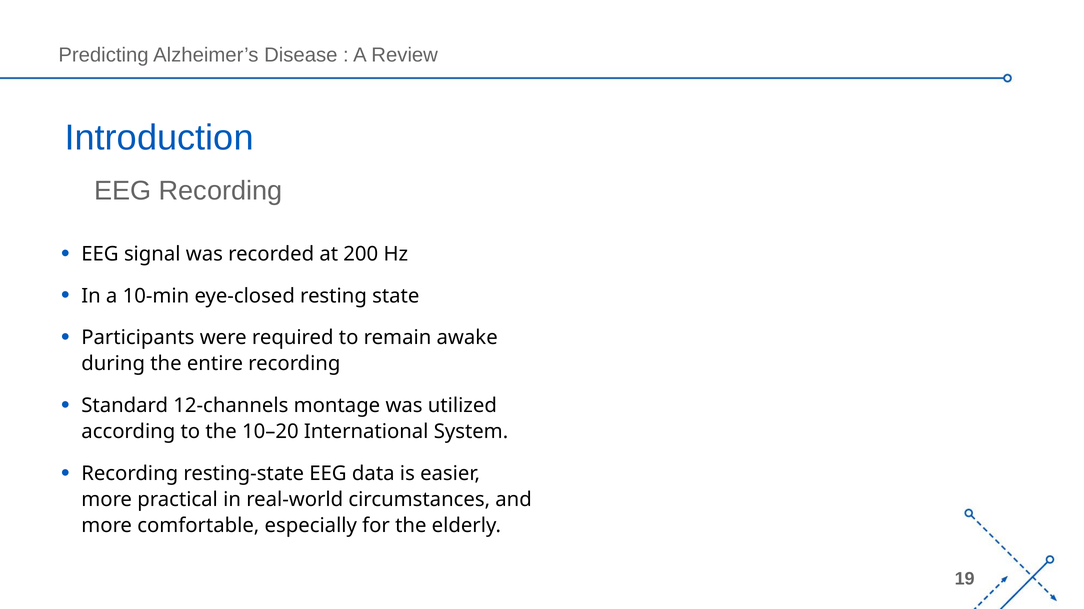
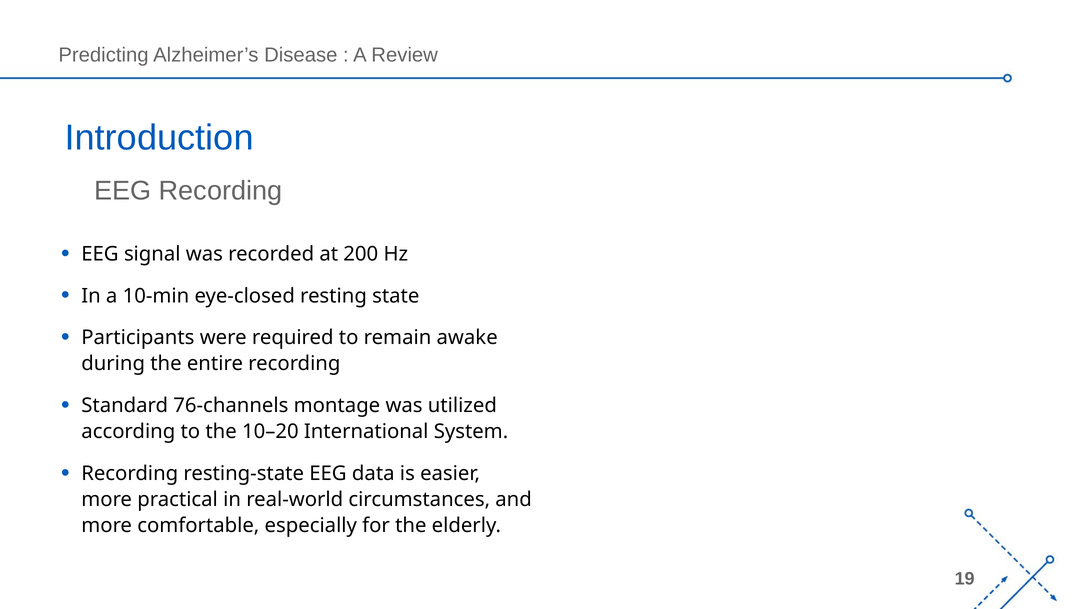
12-channels: 12-channels -> 76-channels
